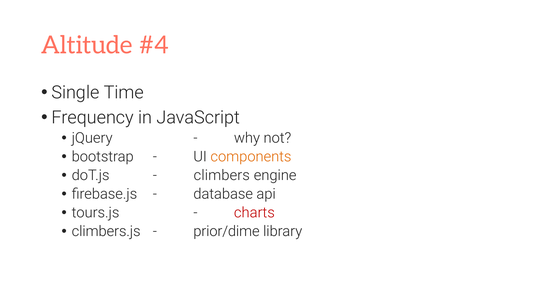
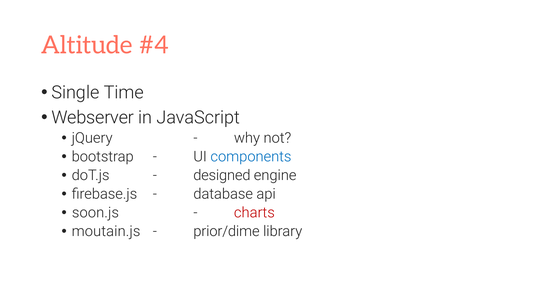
Frequency: Frequency -> Webserver
components colour: orange -> blue
climbers: climbers -> designed
tours.js: tours.js -> soon.js
climbers.js: climbers.js -> moutain.js
